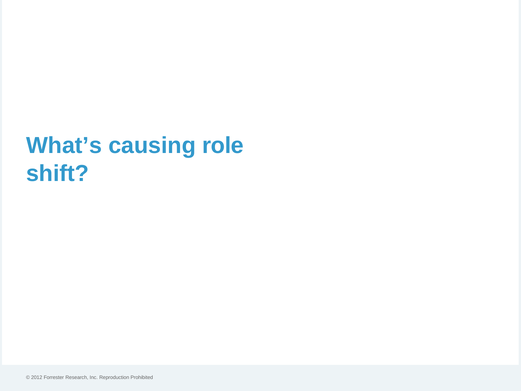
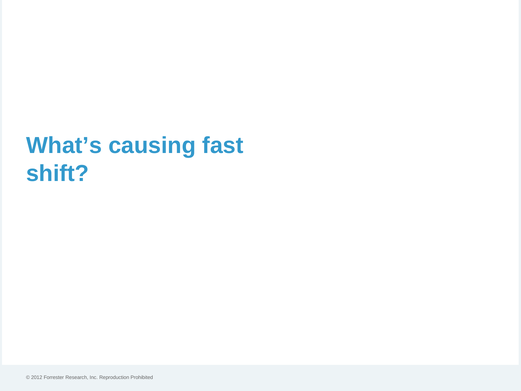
role: role -> fast
